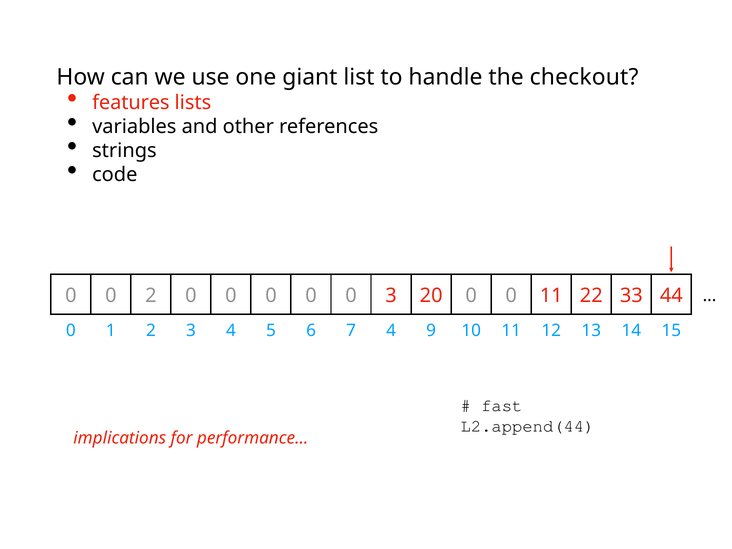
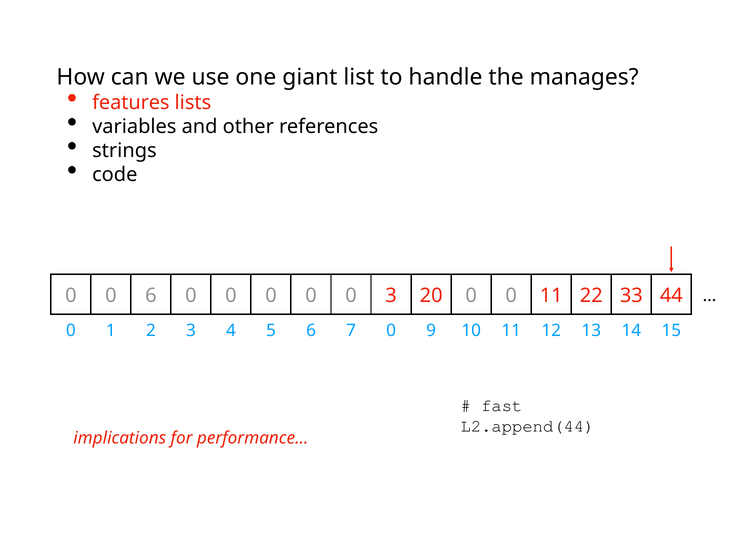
checkout: checkout -> manages
0 2: 2 -> 6
1 4: 4 -> 0
